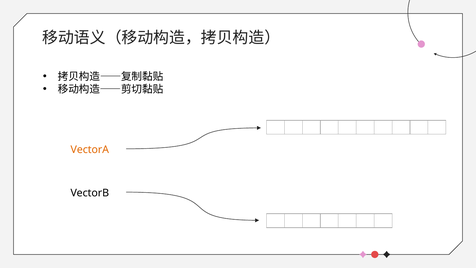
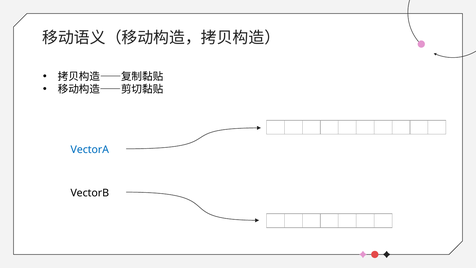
VectorA colour: orange -> blue
